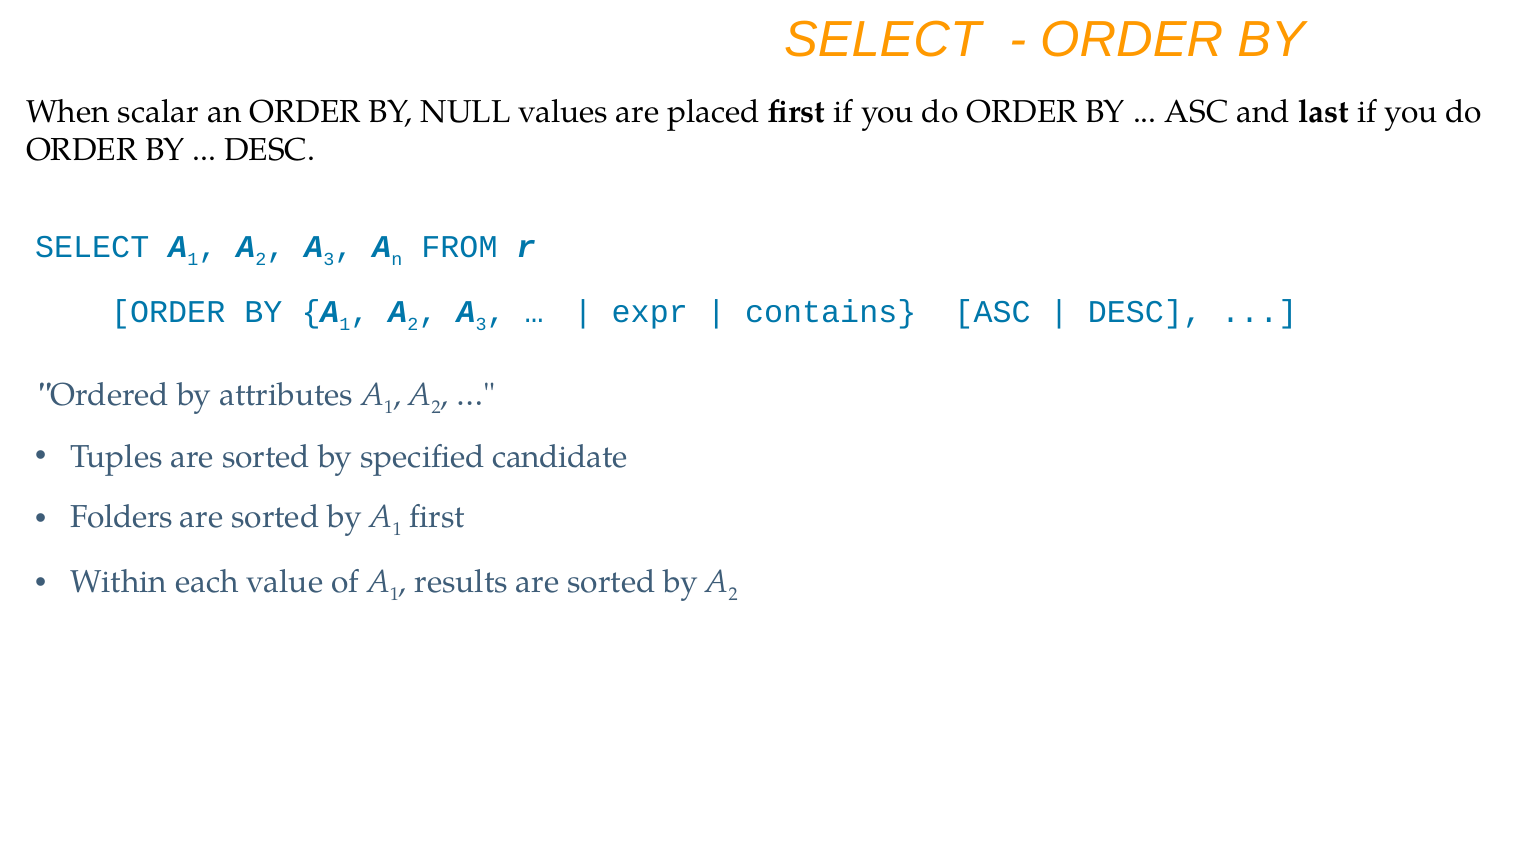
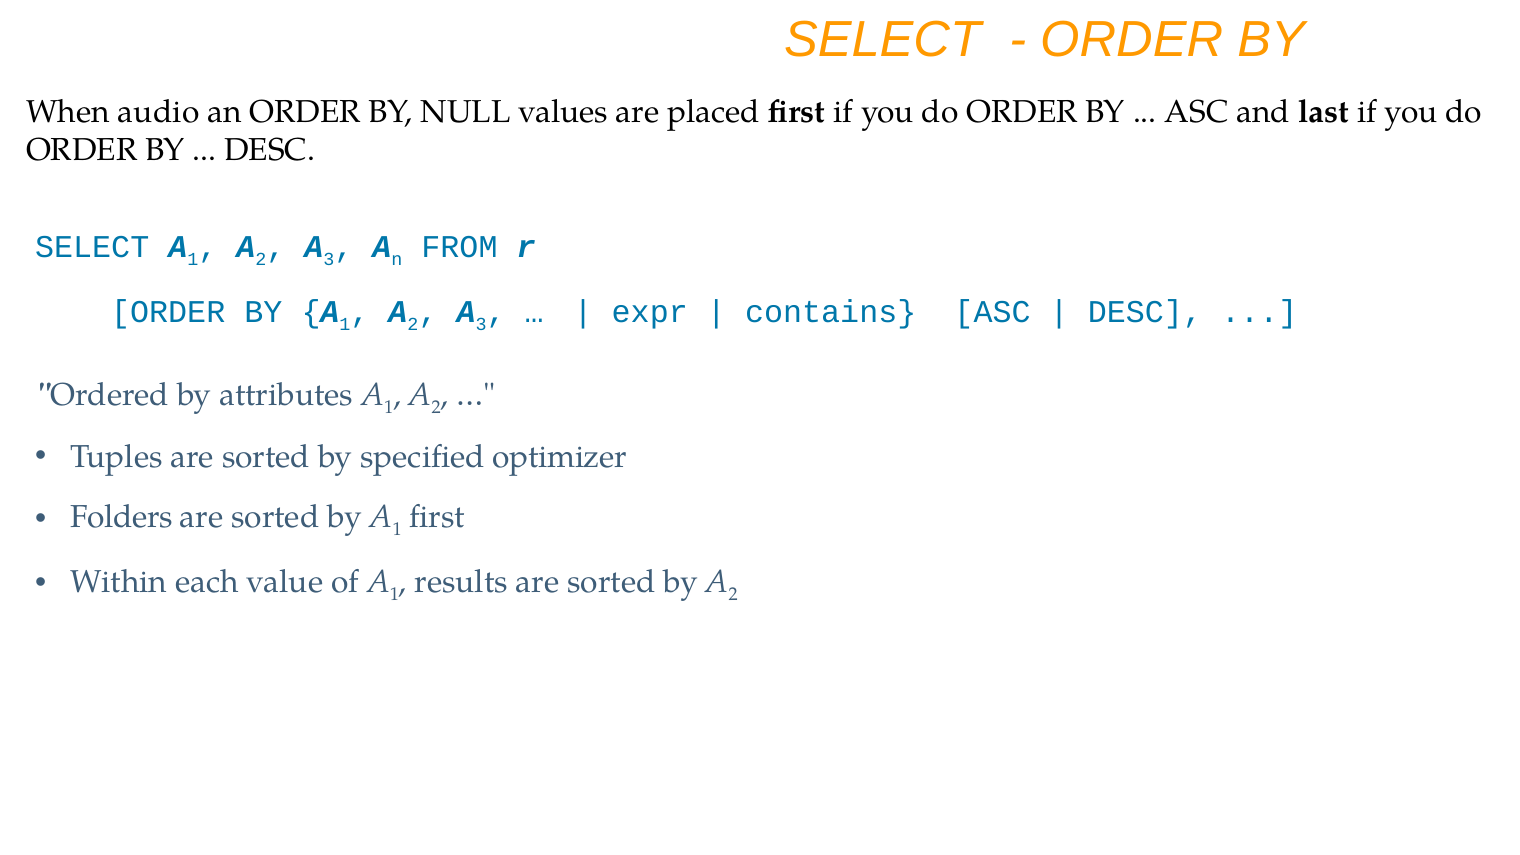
scalar: scalar -> audio
candidate: candidate -> optimizer
